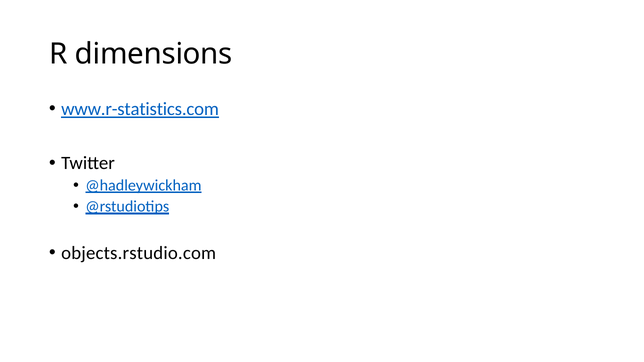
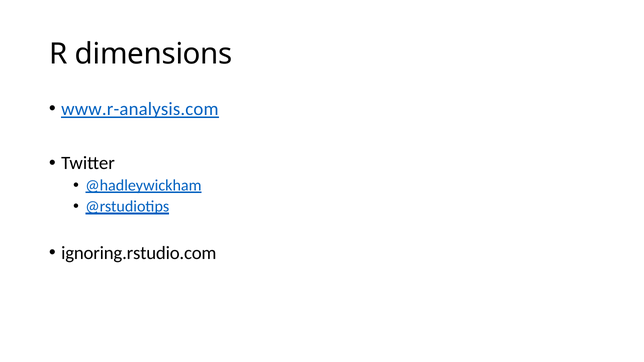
www.r-statistics.com: www.r-statistics.com -> www.r-analysis.com
objects.rstudio.com: objects.rstudio.com -> ignoring.rstudio.com
